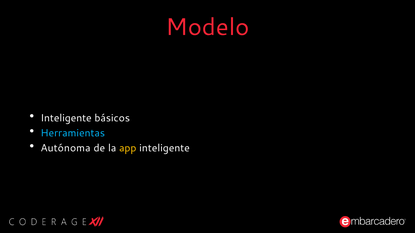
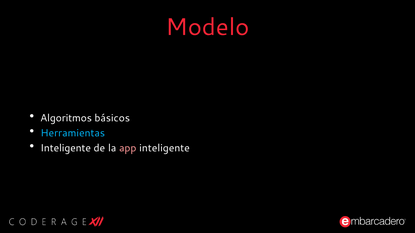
Inteligente at (66, 118): Inteligente -> Algoritmos
Autónoma at (66, 148): Autónoma -> Inteligente
app colour: yellow -> pink
